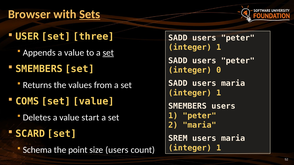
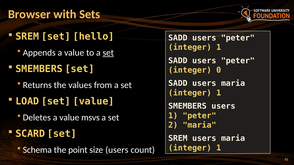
Sets underline: present -> none
USER at (27, 37): USER -> SREM
three: three -> hello
COMS: COMS -> LOAD
start: start -> msvs
